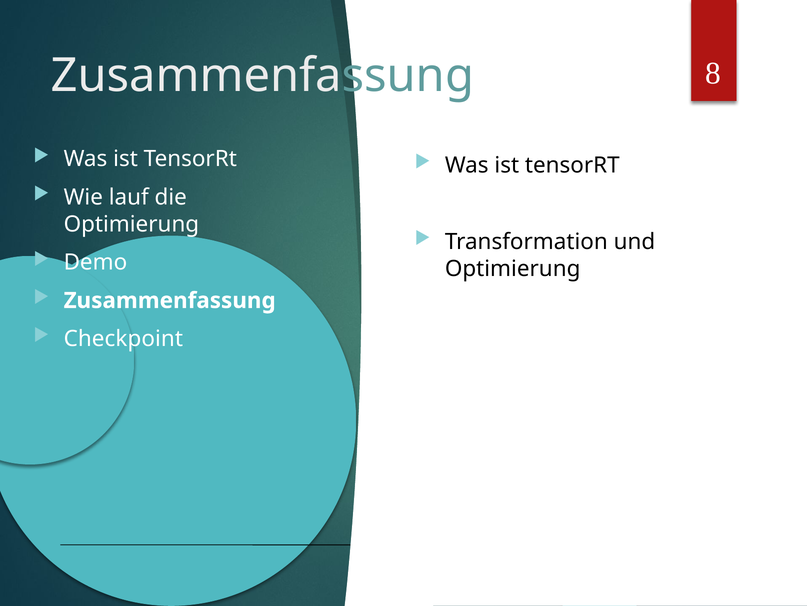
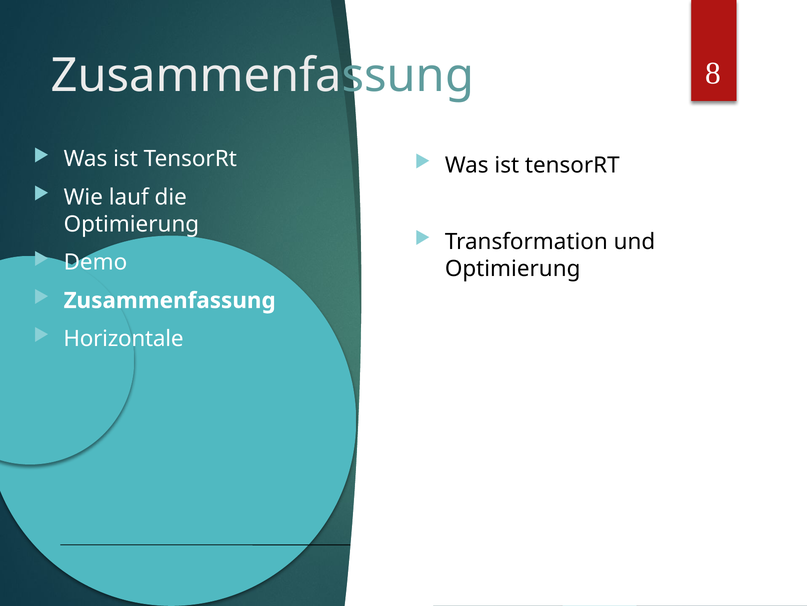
Checkpoint: Checkpoint -> Horizontale
